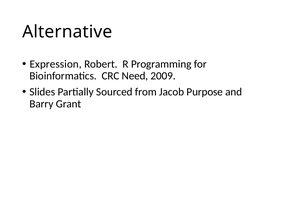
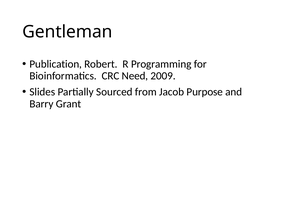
Alternative: Alternative -> Gentleman
Expression: Expression -> Publication
